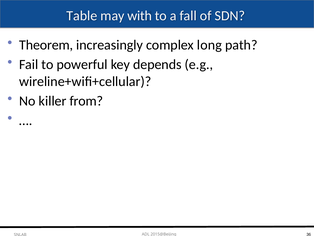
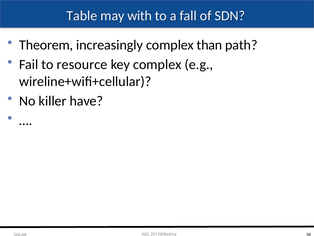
long: long -> than
powerful: powerful -> resource
key depends: depends -> complex
from: from -> have
